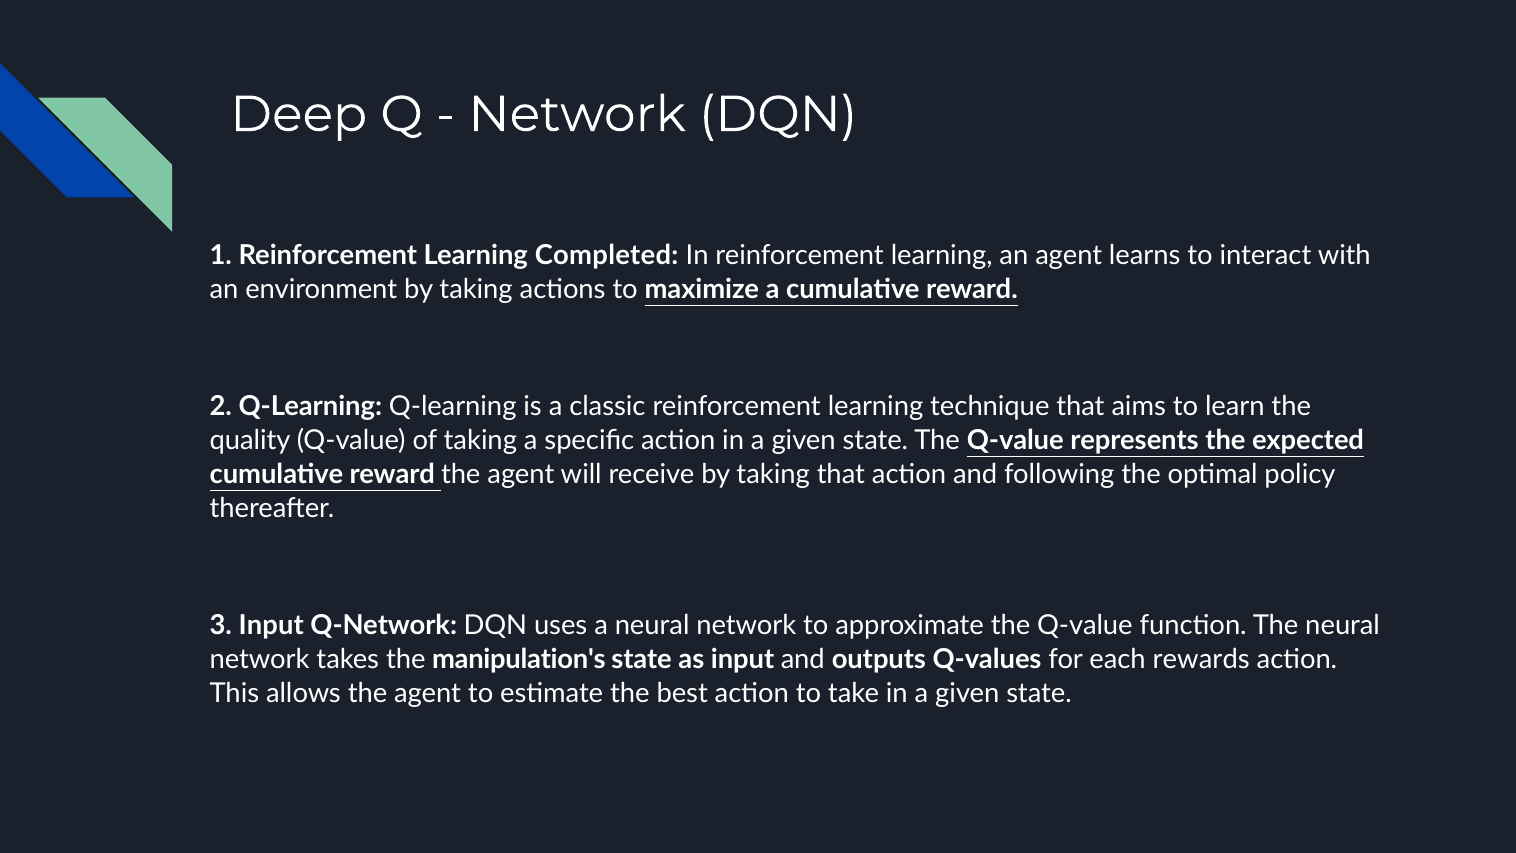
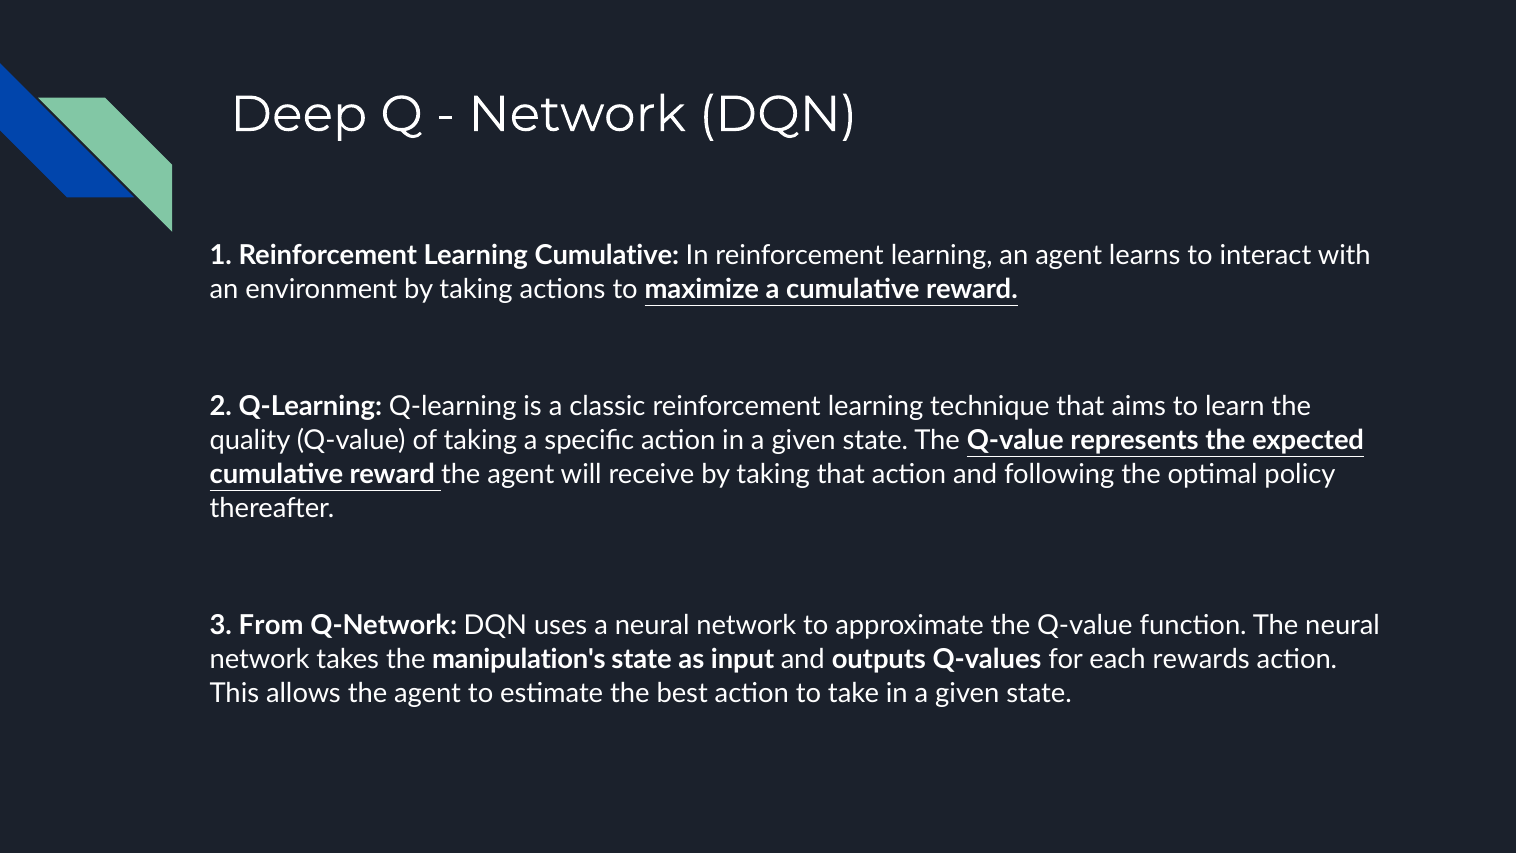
Learning Completed: Completed -> Cumulative
3 Input: Input -> From
